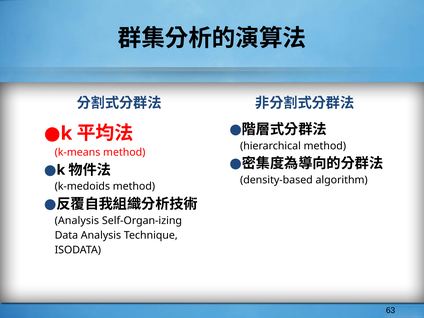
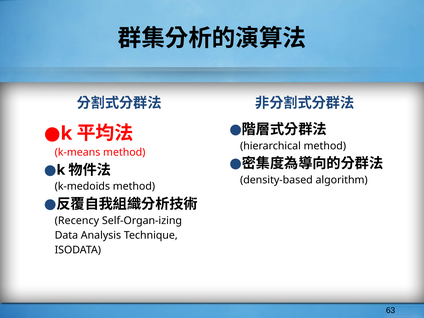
Analysis at (77, 221): Analysis -> Recency
